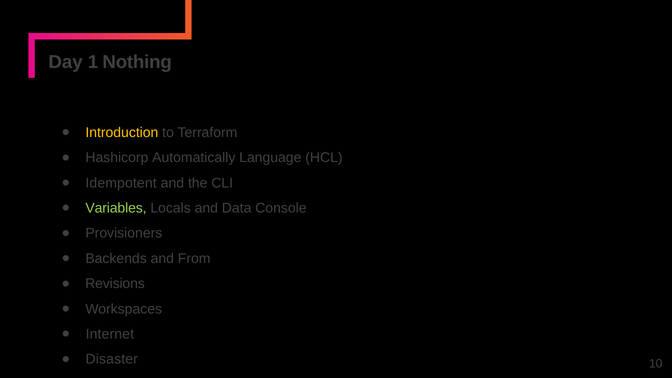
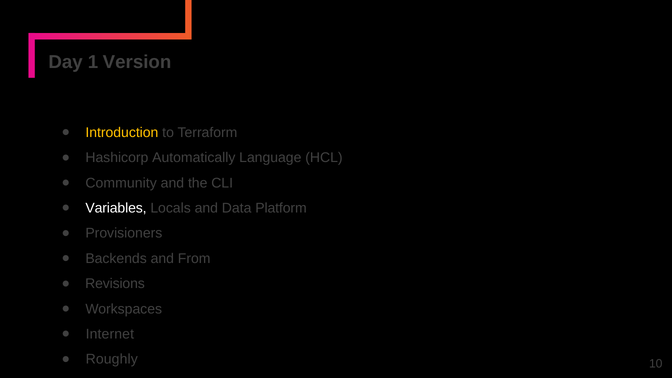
Nothing: Nothing -> Version
Idempotent: Idempotent -> Community
Variables colour: light green -> white
Console: Console -> Platform
Disaster: Disaster -> Roughly
